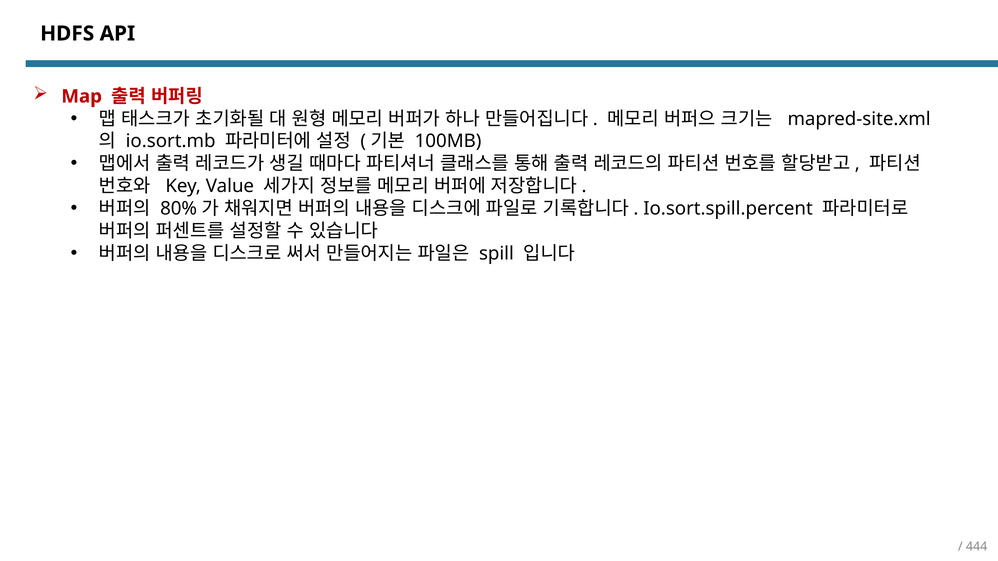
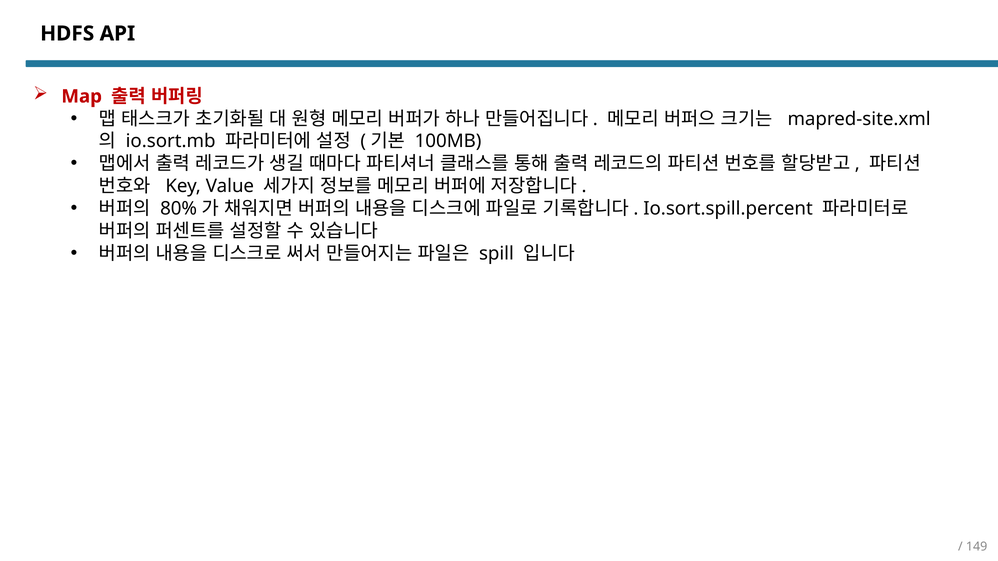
444: 444 -> 149
